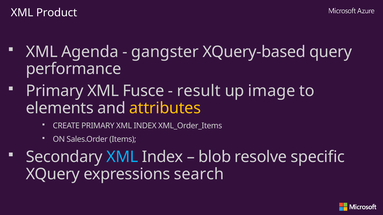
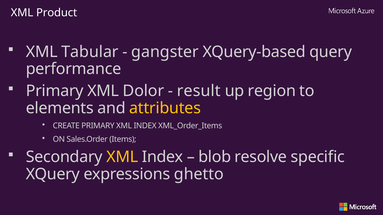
Agenda: Agenda -> Tabular
Fusce: Fusce -> Dolor
image: image -> region
XML at (122, 157) colour: light blue -> yellow
search: search -> ghetto
